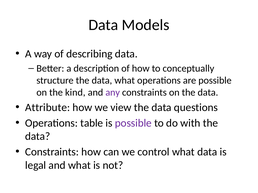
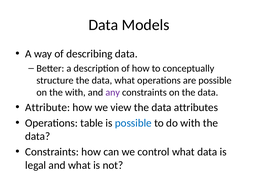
the kind: kind -> with
questions: questions -> attributes
possible at (133, 123) colour: purple -> blue
